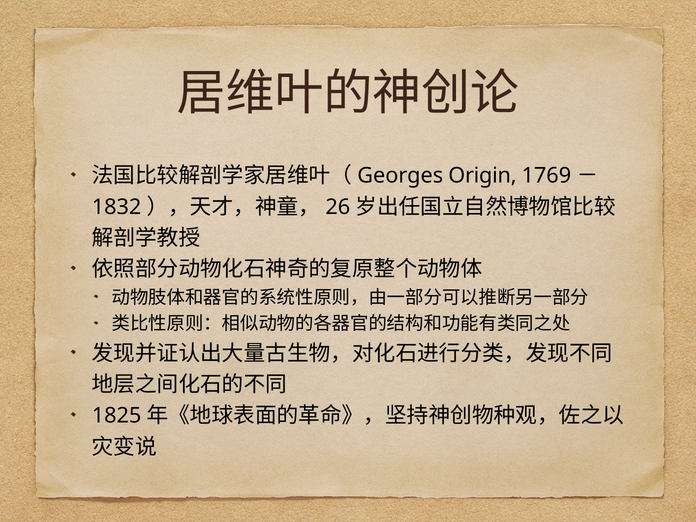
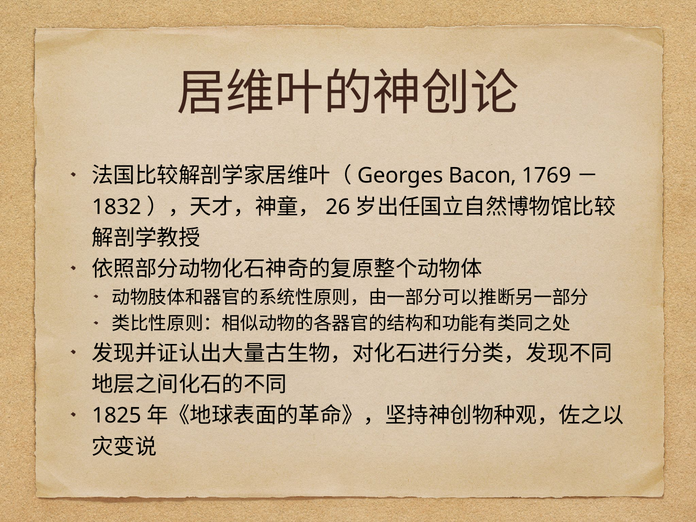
Origin: Origin -> Bacon
